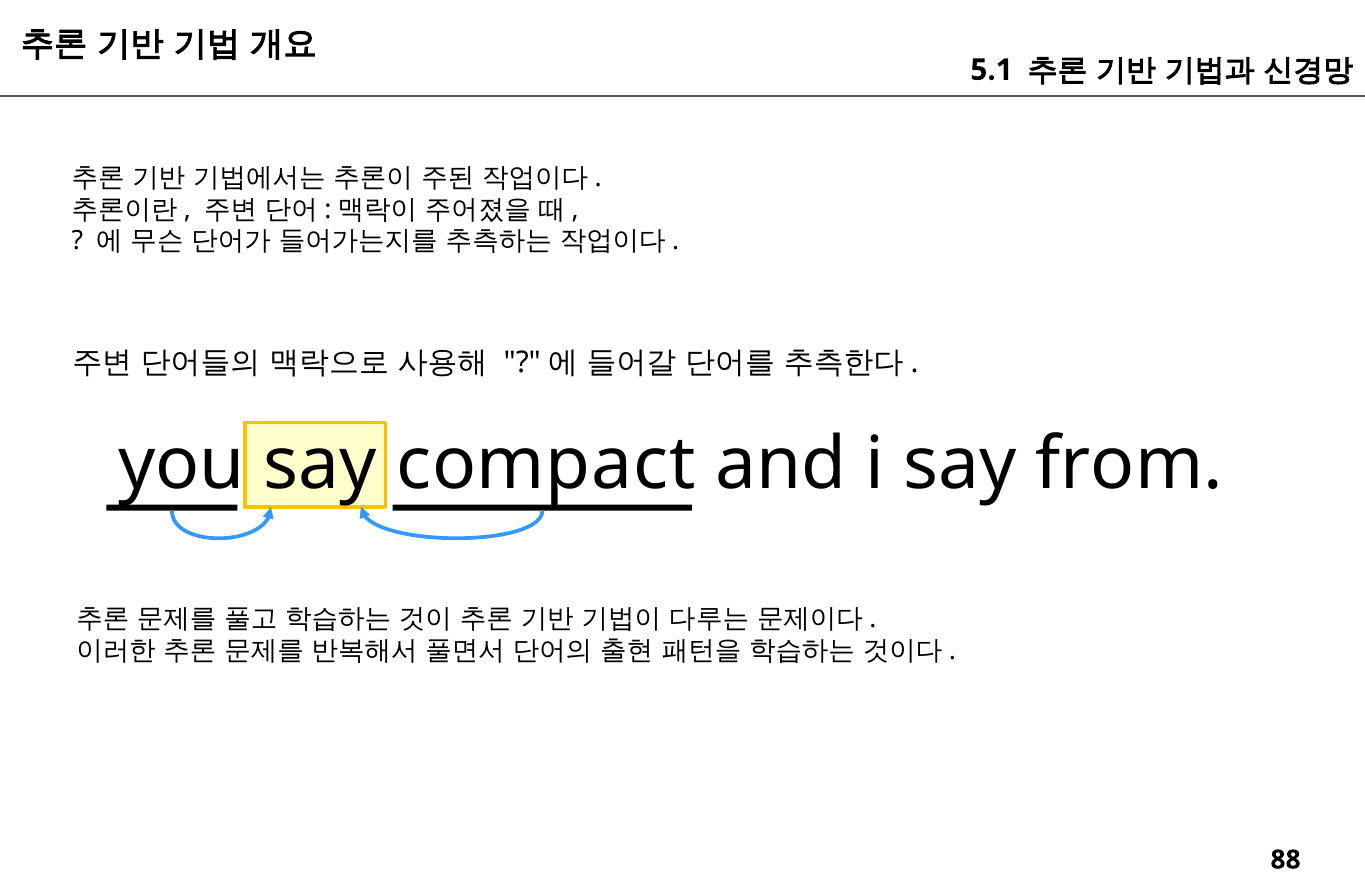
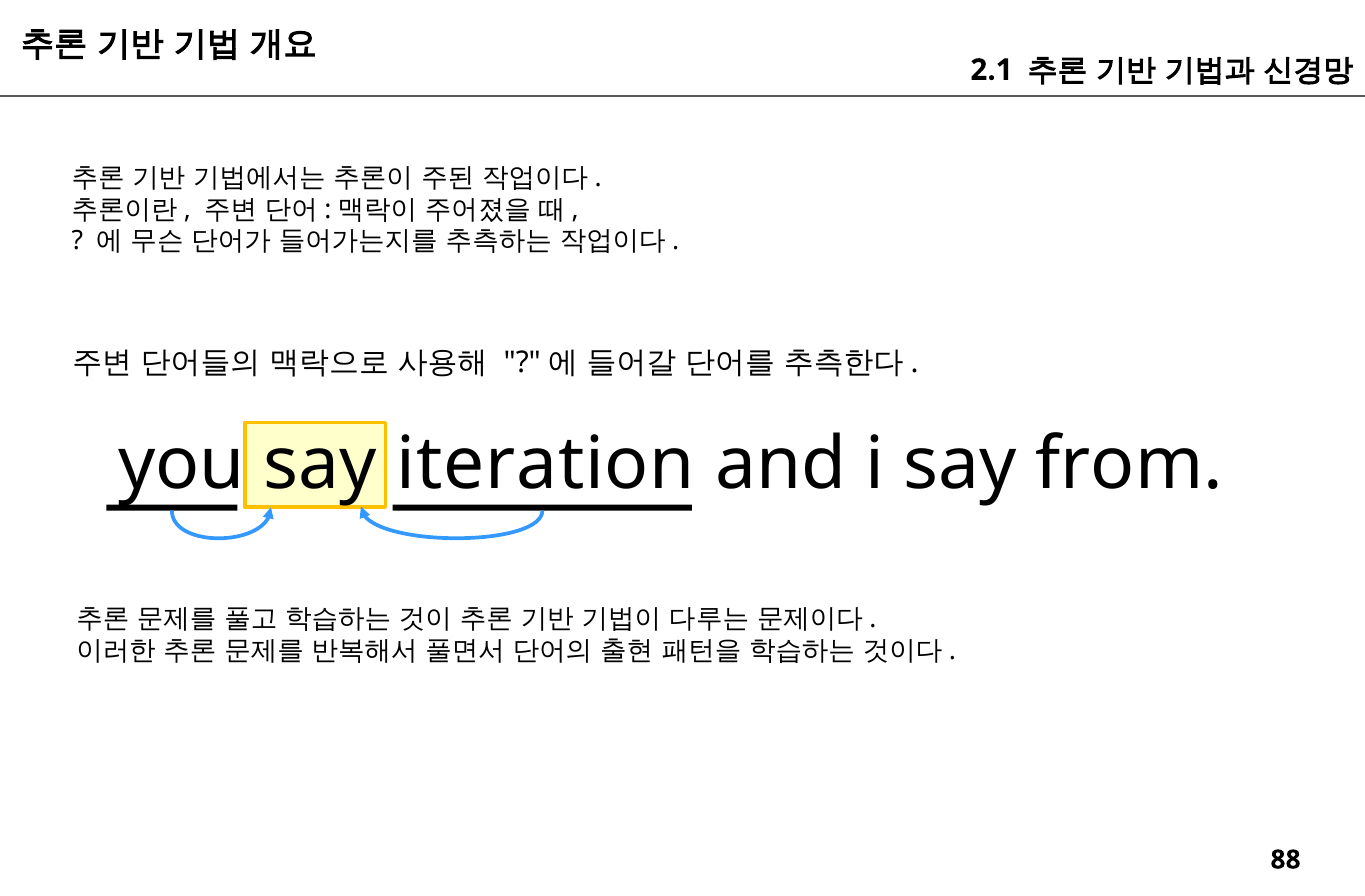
5.1: 5.1 -> 2.1
compact: compact -> iteration
